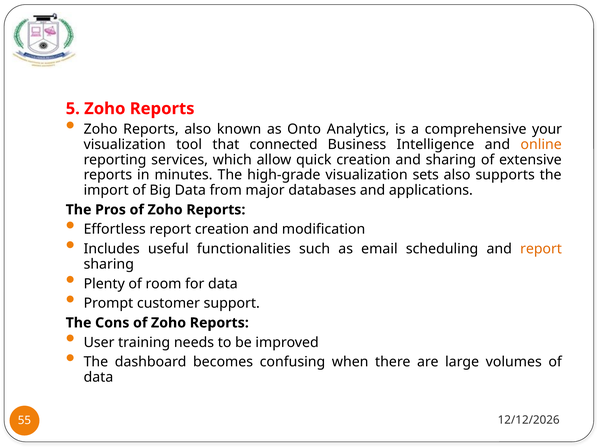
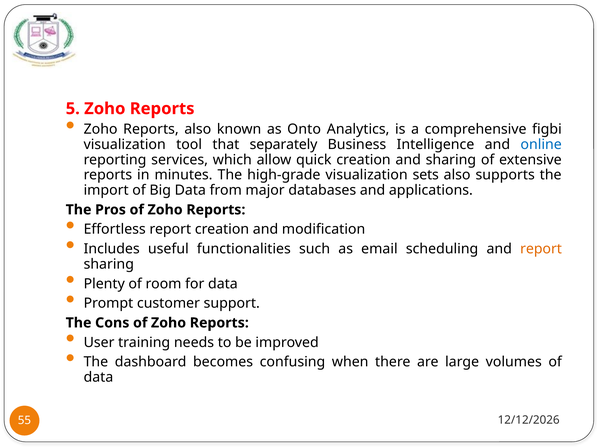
your: your -> figbi
connected: connected -> separately
online colour: orange -> blue
